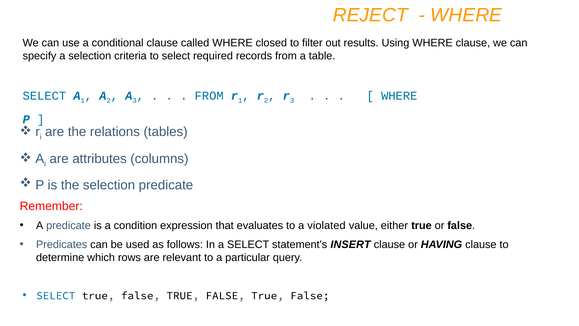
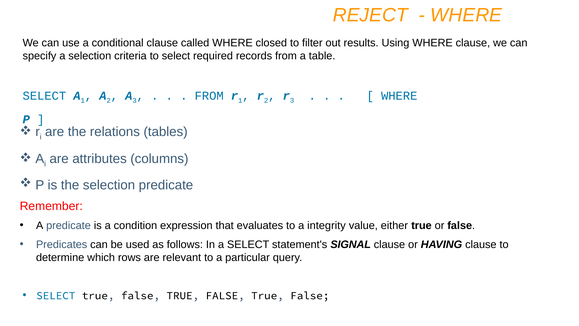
violated: violated -> integrity
INSERT: INSERT -> SIGNAL
